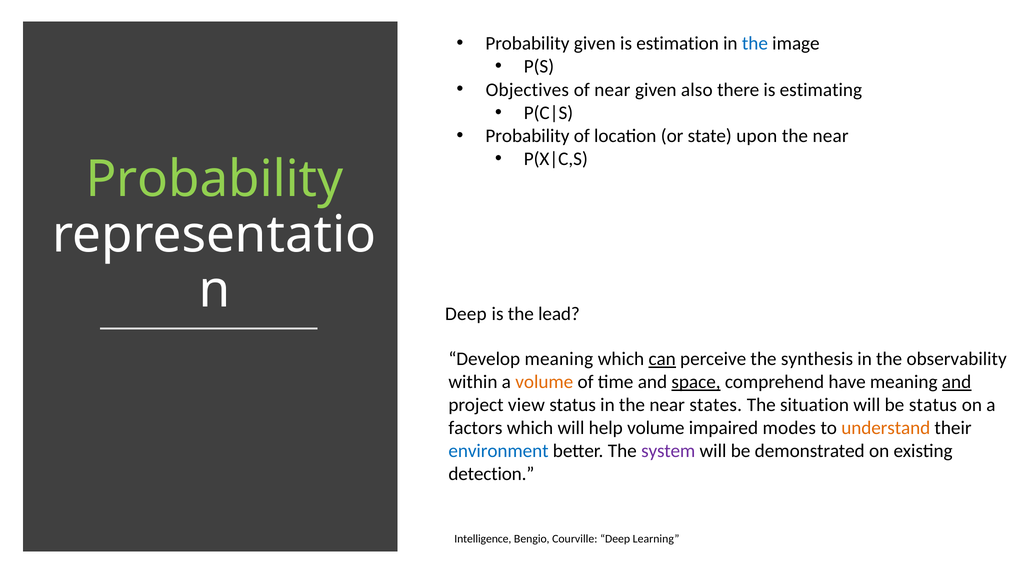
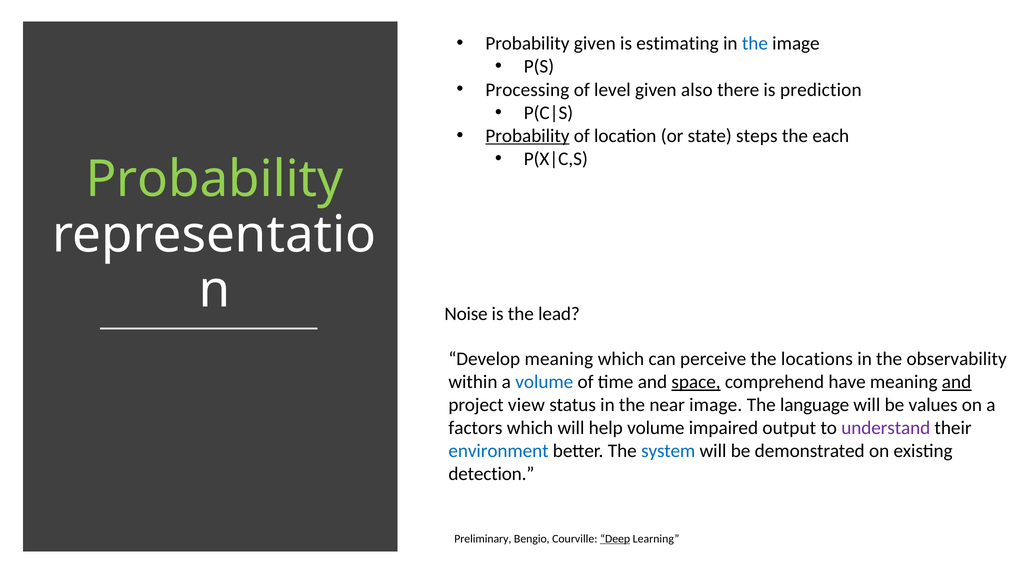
estimation: estimation -> estimating
Objectives: Objectives -> Processing
of near: near -> level
estimating: estimating -> prediction
Probability at (527, 136) underline: none -> present
upon: upon -> steps
near at (831, 136): near -> each
Deep at (466, 314): Deep -> Noise
can underline: present -> none
synthesis: synthesis -> locations
volume at (544, 382) colour: orange -> blue
near states: states -> image
situation: situation -> language
be status: status -> values
modes: modes -> output
understand colour: orange -> purple
system colour: purple -> blue
Intelligence: Intelligence -> Preliminary
Deep at (615, 539) underline: none -> present
